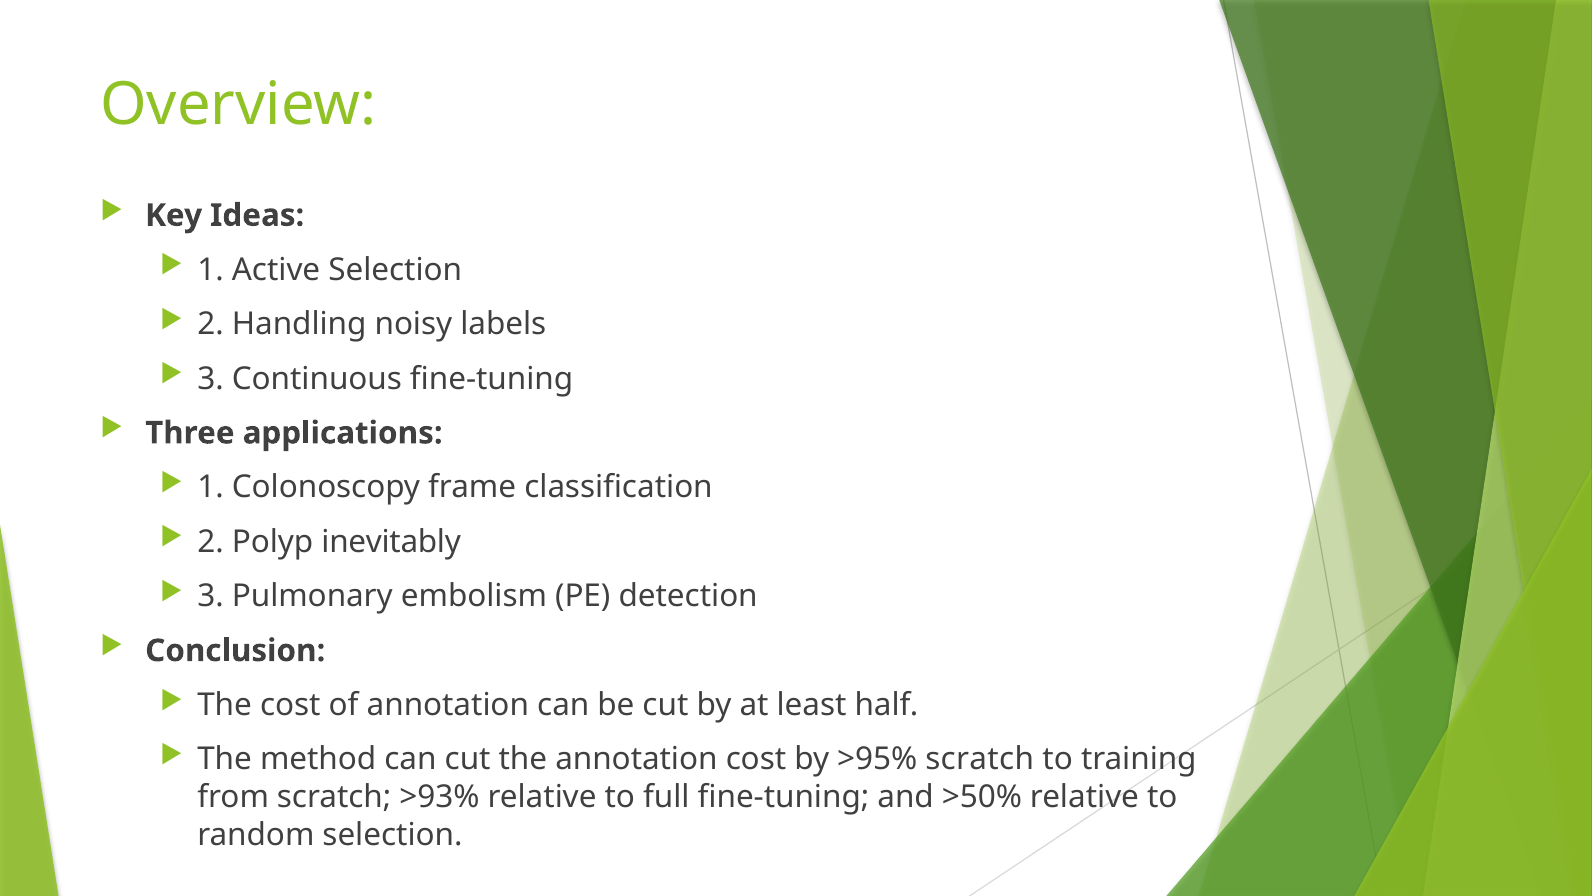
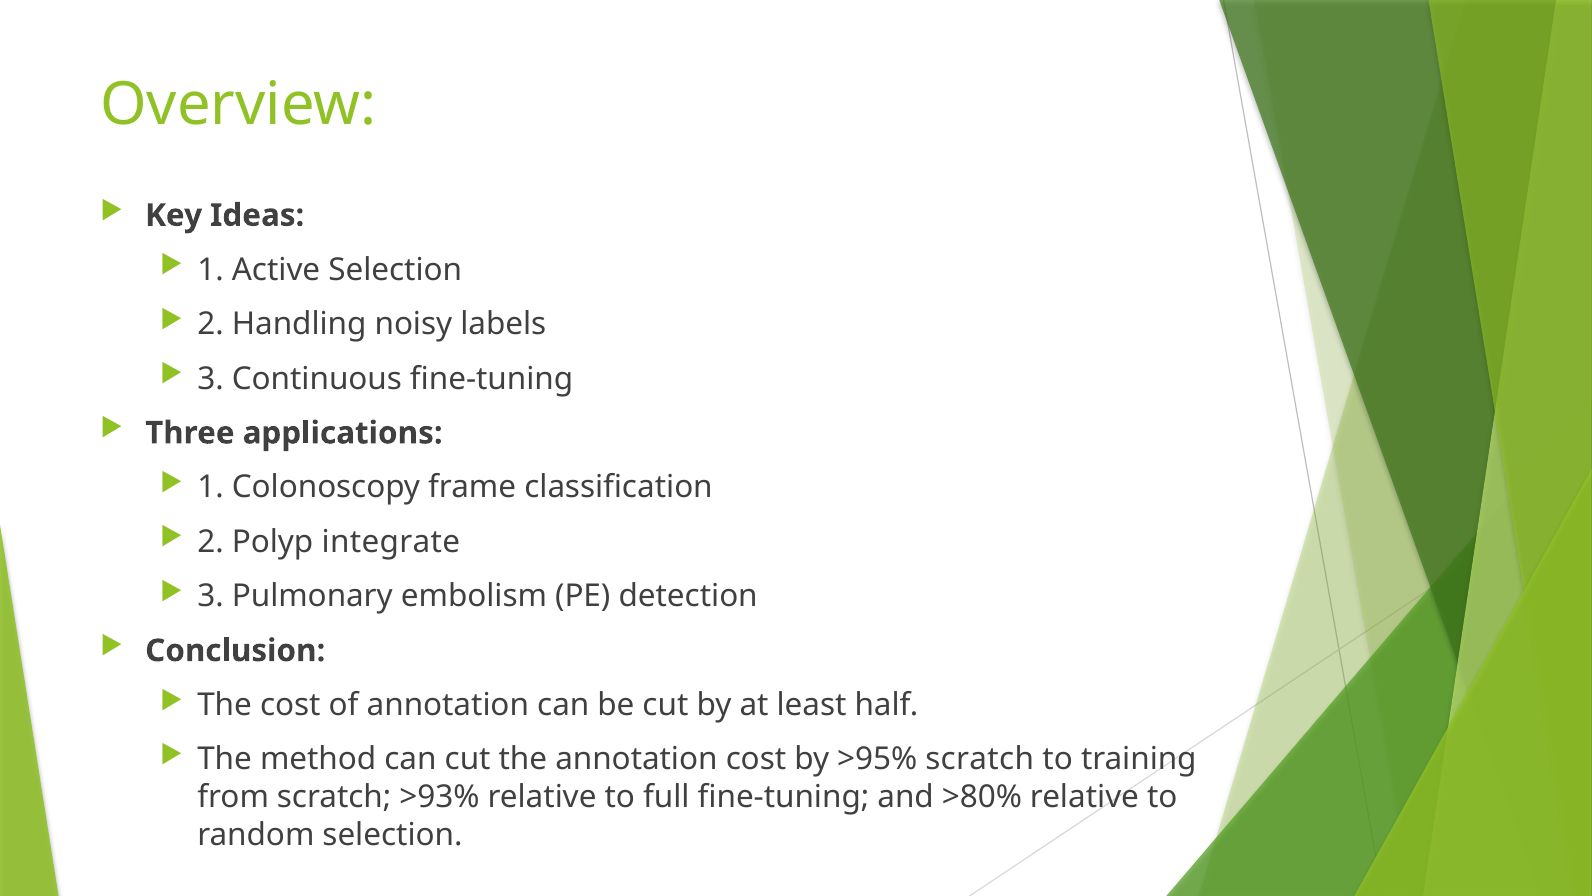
inevitably: inevitably -> integrate
>50%: >50% -> >80%
